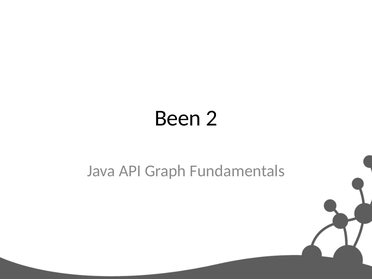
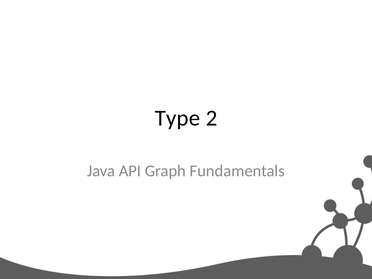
Been: Been -> Type
